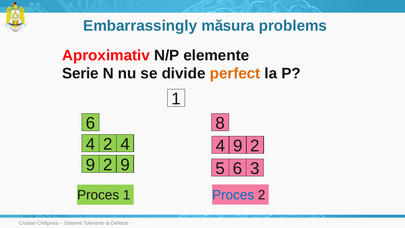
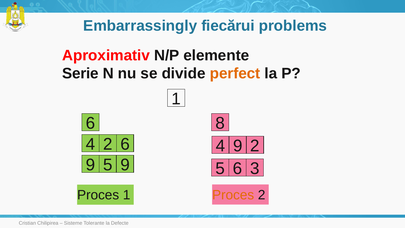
măsura: măsura -> fiecărui
2 4: 4 -> 6
2 at (108, 165): 2 -> 5
Proces at (233, 195) colour: blue -> orange
